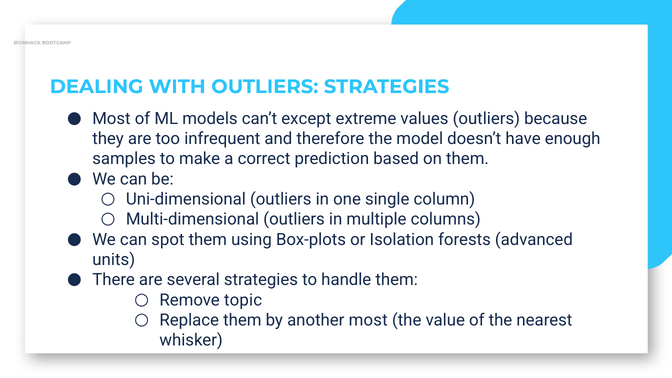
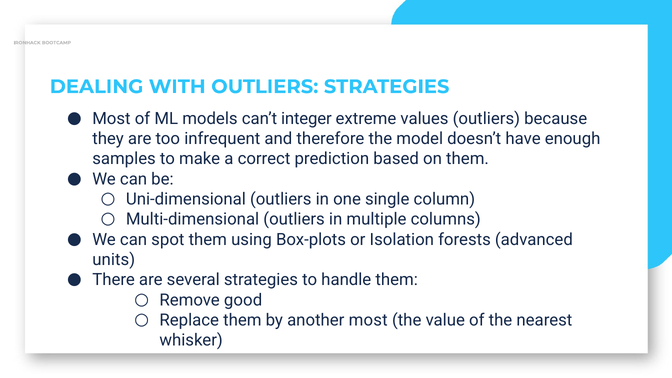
except: except -> integer
topic: topic -> good
